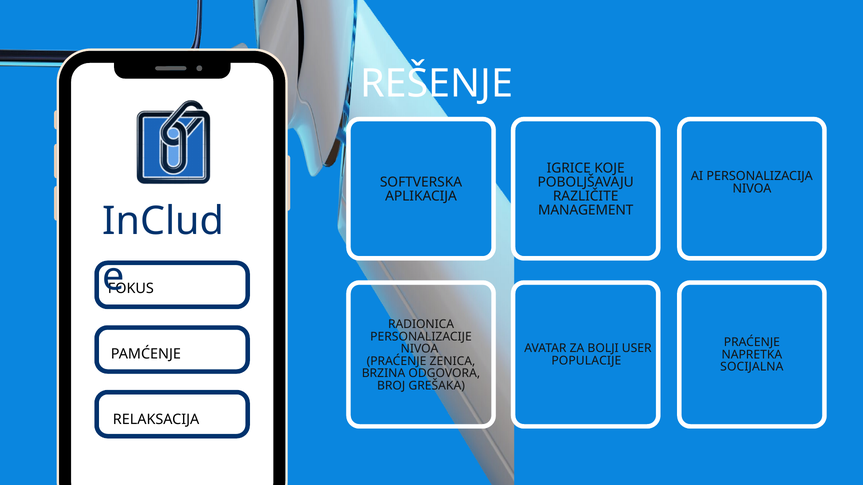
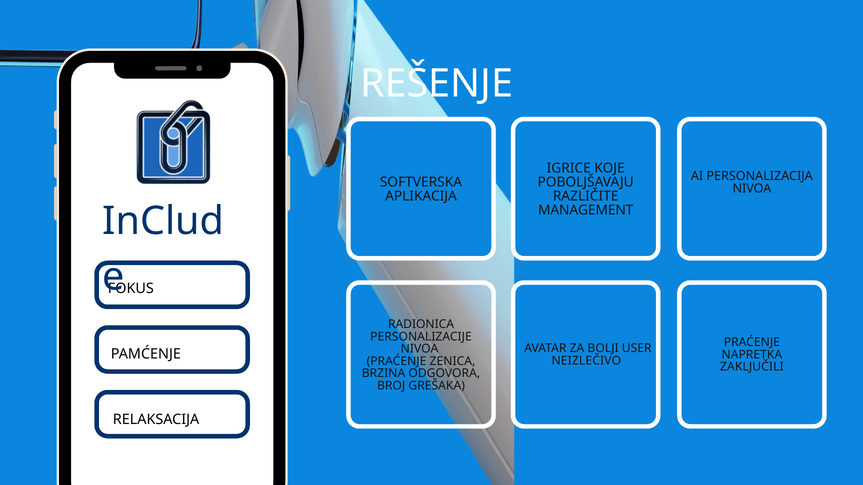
POPULACIJE: POPULACIJE -> NEIZLEČIVO
SOCIJALNA: SOCIJALNA -> ZAKLJUČILI
